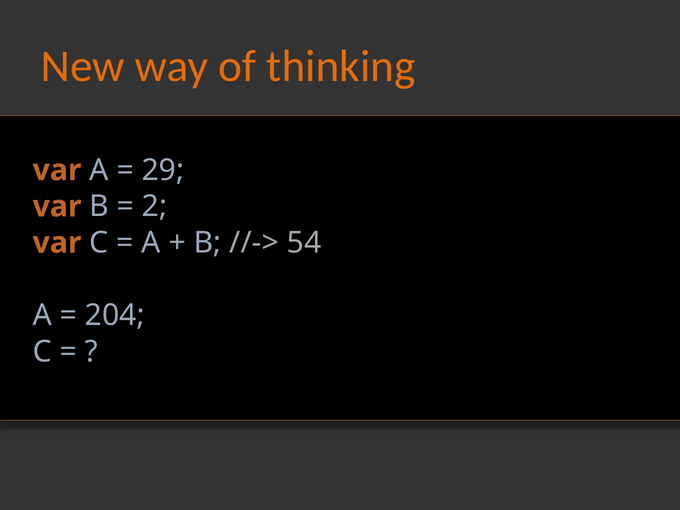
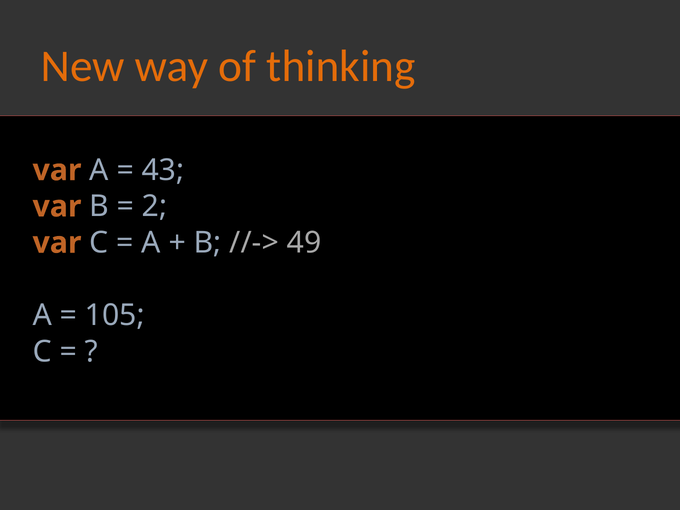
29: 29 -> 43
54: 54 -> 49
204: 204 -> 105
